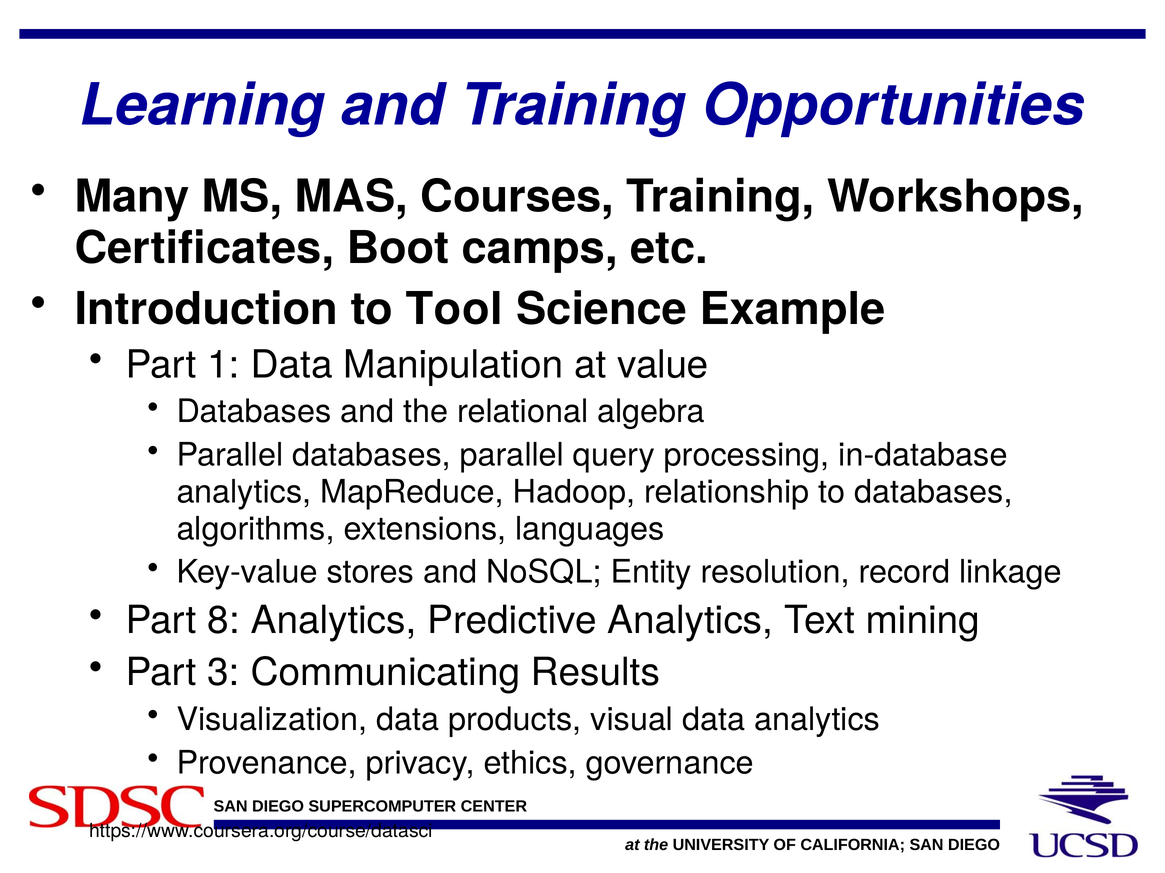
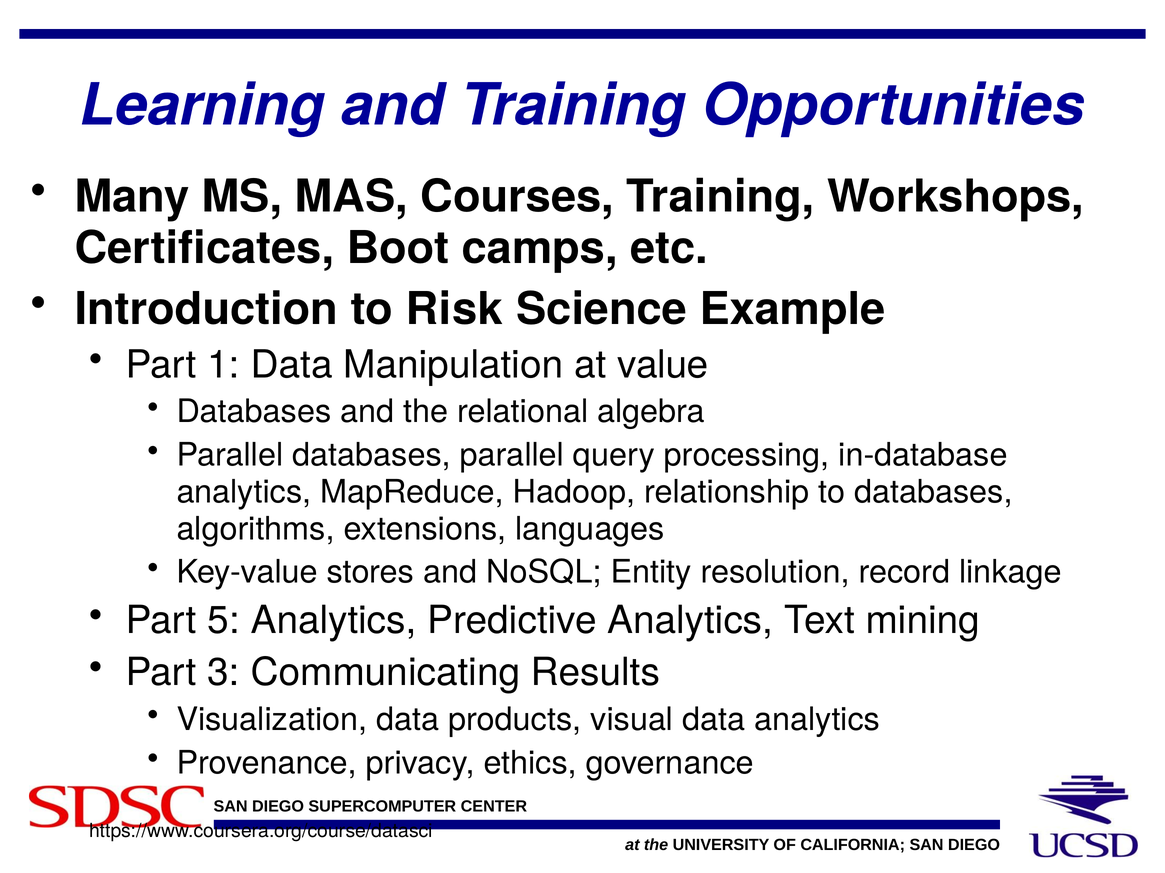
Tool: Tool -> Risk
8: 8 -> 5
